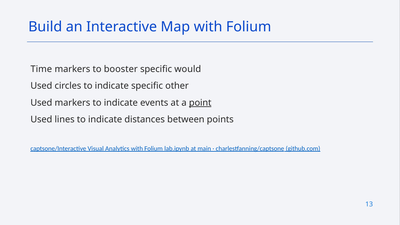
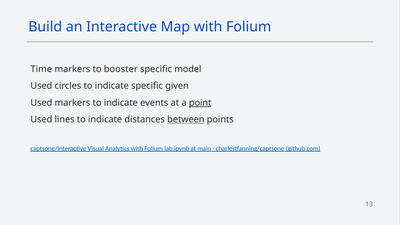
would: would -> model
other: other -> given
between underline: none -> present
